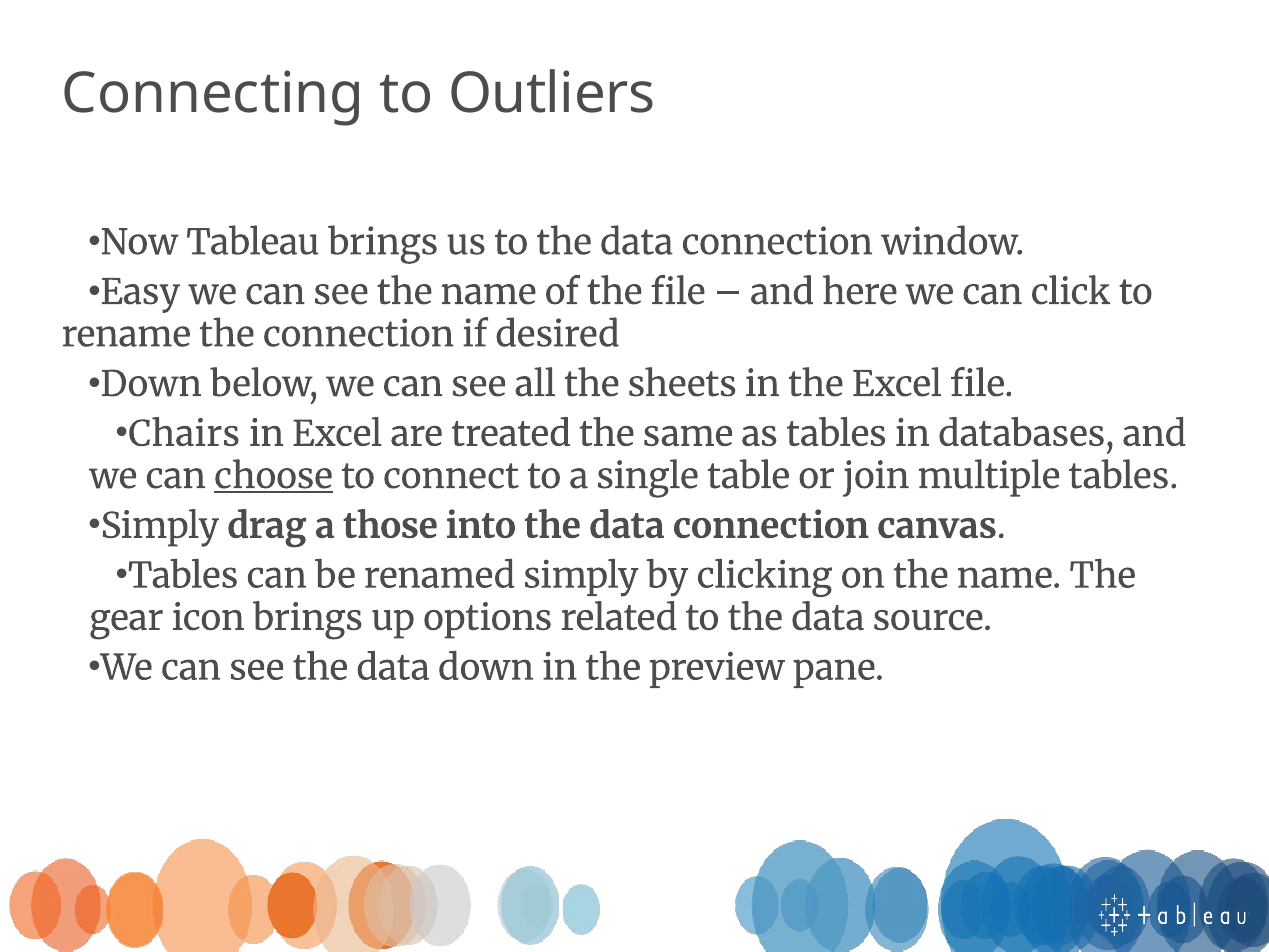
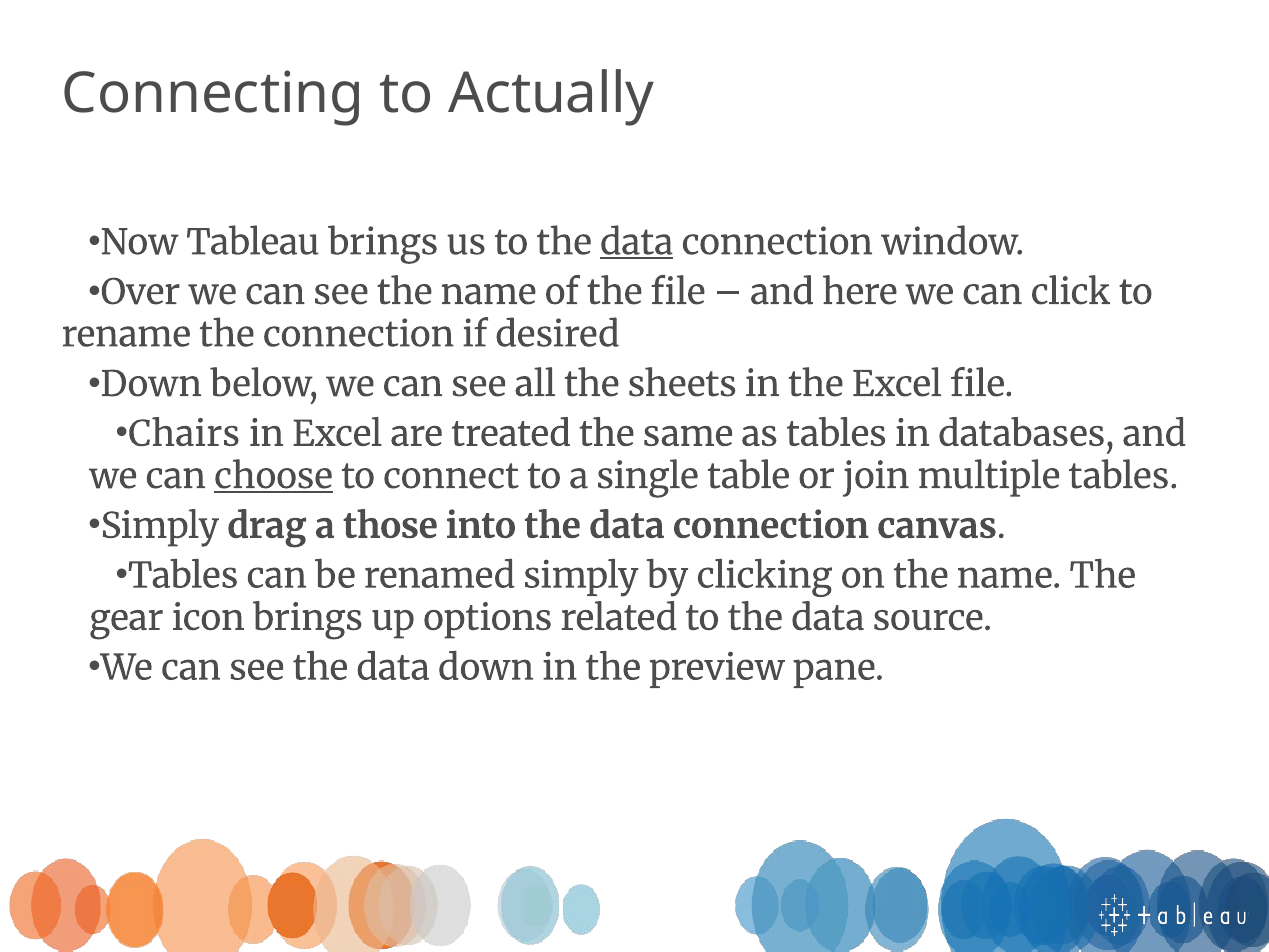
Outliers: Outliers -> Actually
data at (637, 243) underline: none -> present
Easy: Easy -> Over
